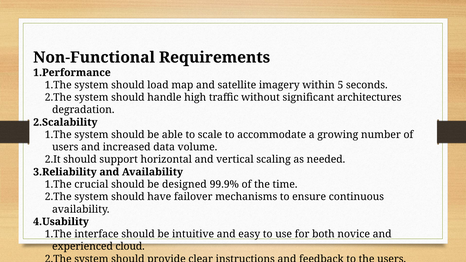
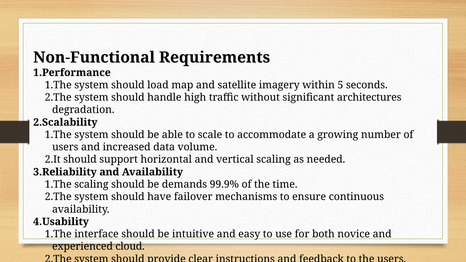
crucial at (91, 184): crucial -> scaling
designed: designed -> demands
